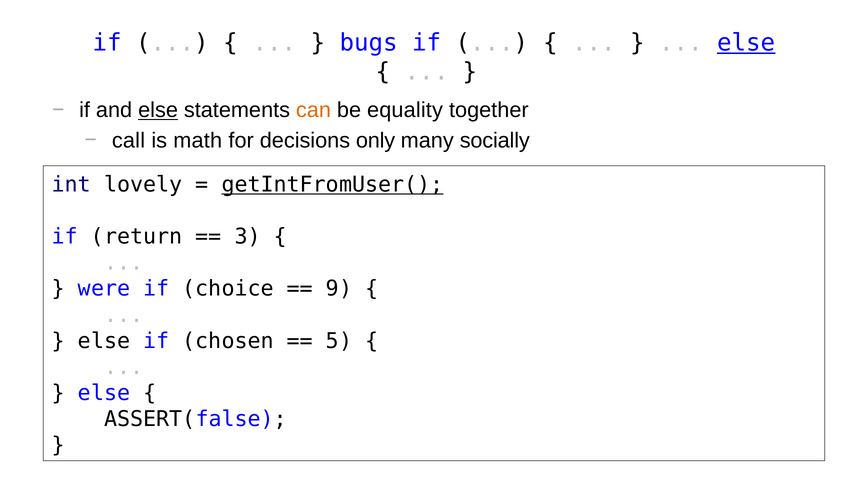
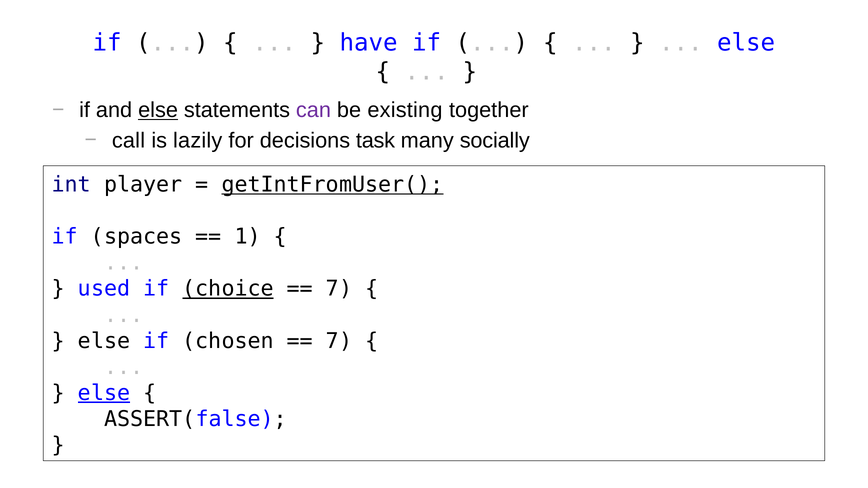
bugs: bugs -> have
else at (746, 43) underline: present -> none
can colour: orange -> purple
equality: equality -> existing
math: math -> lazily
only: only -> task
lovely: lovely -> player
return: return -> spaces
3: 3 -> 1
were: were -> used
choice underline: none -> present
9 at (339, 289): 9 -> 7
5 at (339, 341): 5 -> 7
else at (104, 393) underline: none -> present
